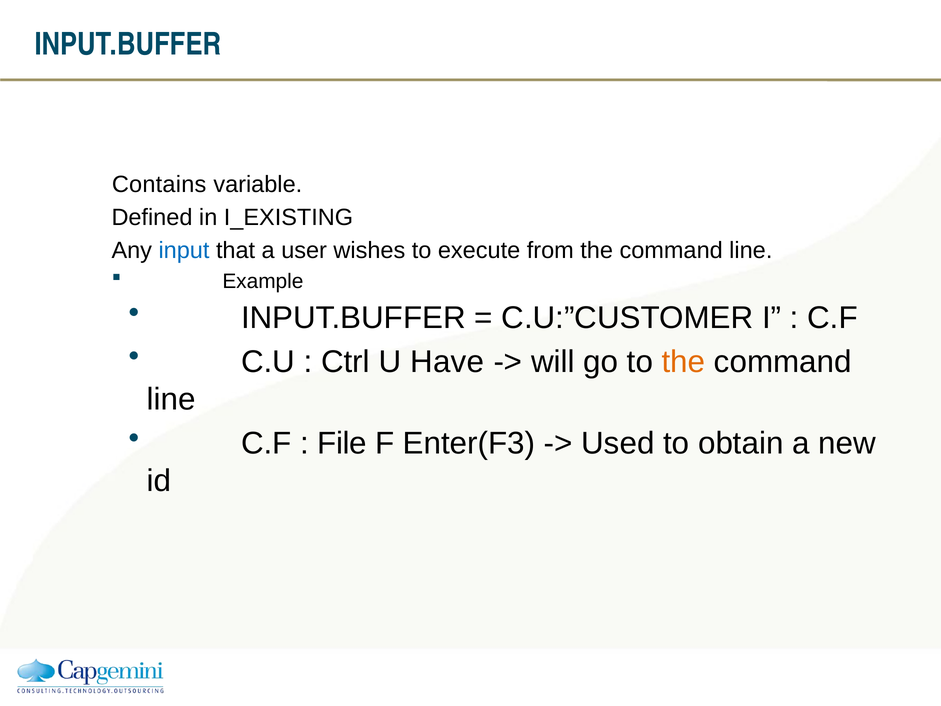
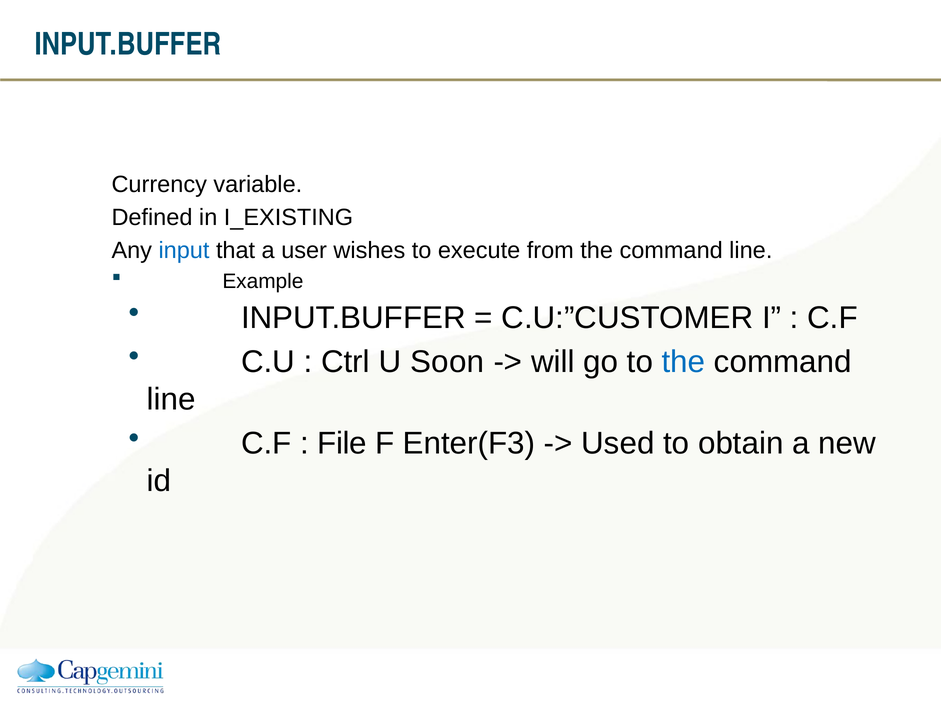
Contains: Contains -> Currency
Have: Have -> Soon
the at (683, 362) colour: orange -> blue
